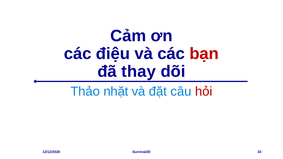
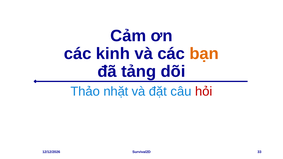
điệu: điệu -> kinh
bạn colour: red -> orange
thay: thay -> tảng
